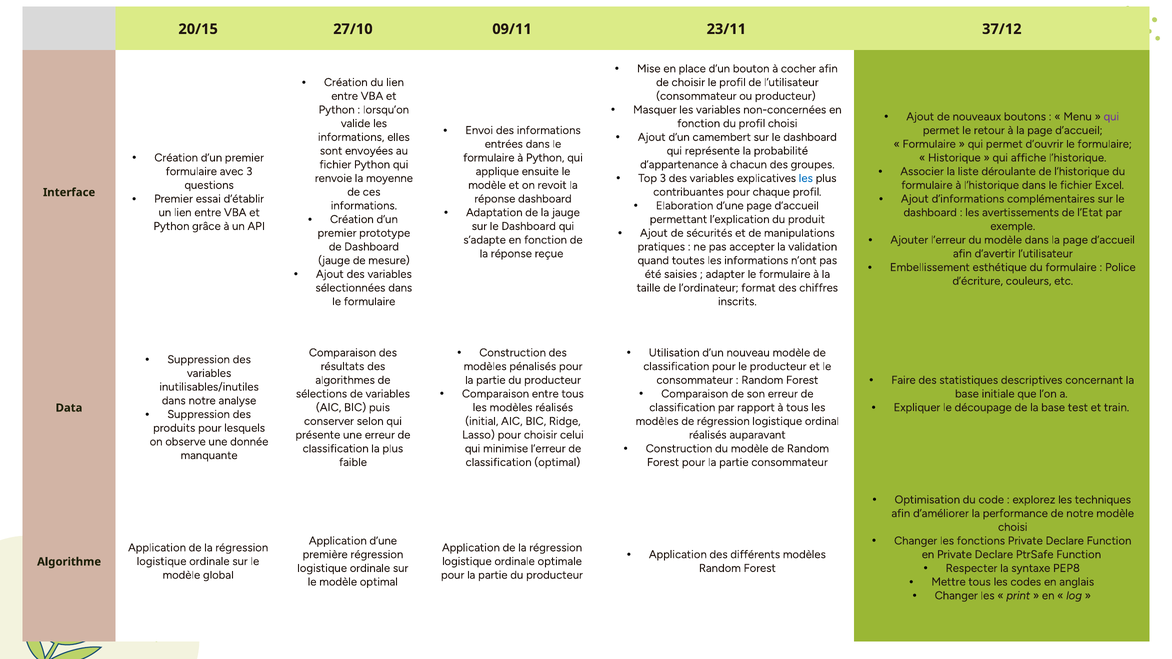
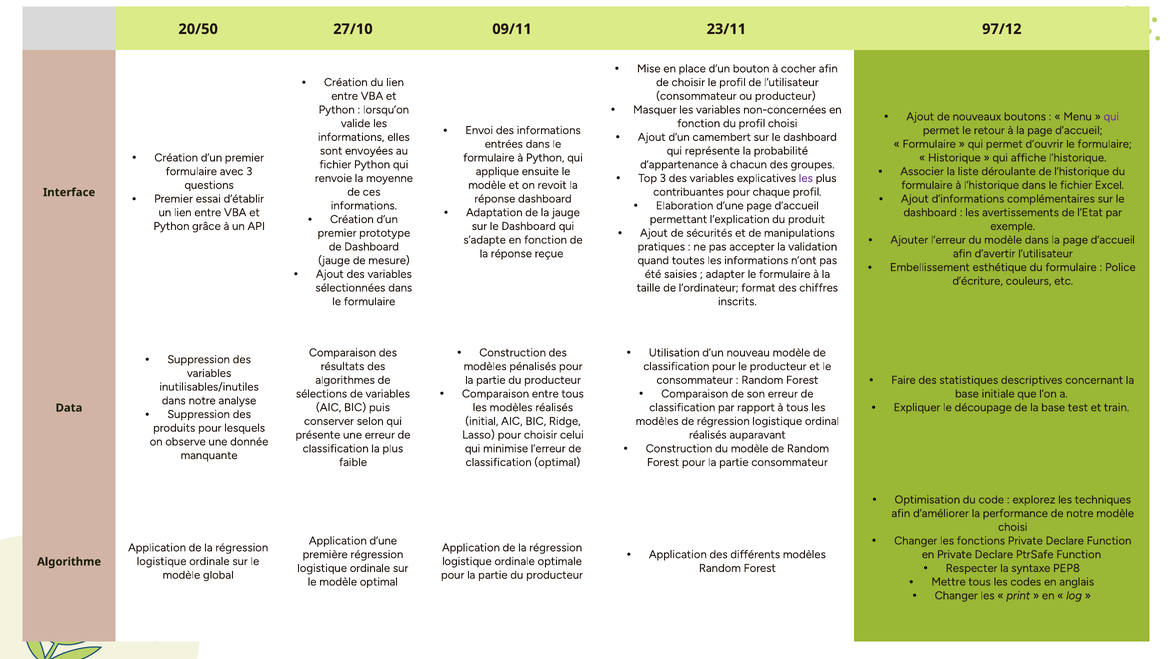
20/15: 20/15 -> 20/50
37/12: 37/12 -> 97/12
les at (806, 178) colour: blue -> purple
